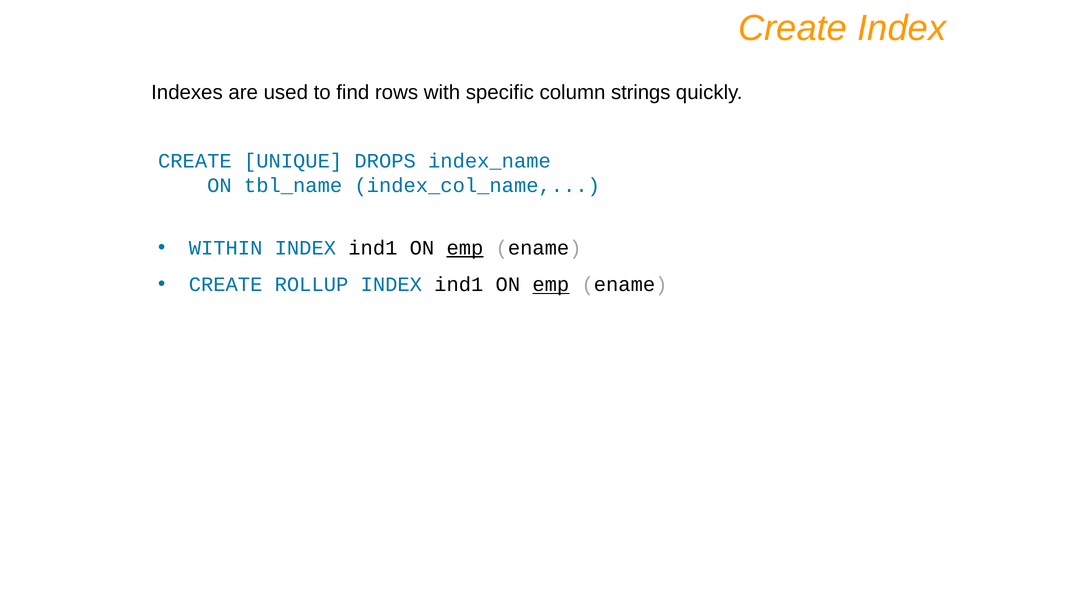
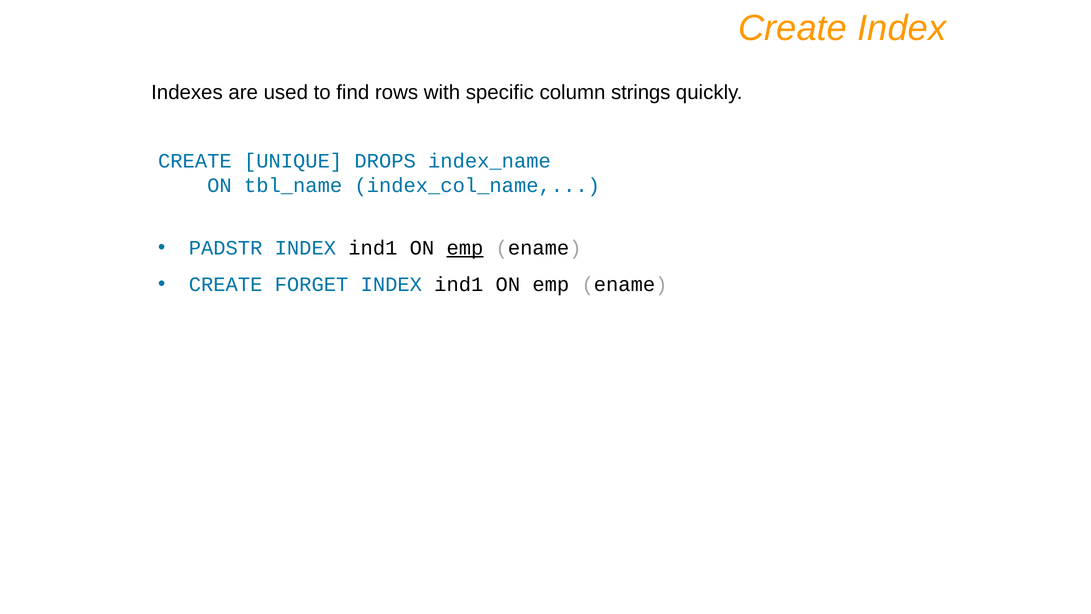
WITHIN: WITHIN -> PADSTR
ROLLUP: ROLLUP -> FORGET
emp at (551, 285) underline: present -> none
